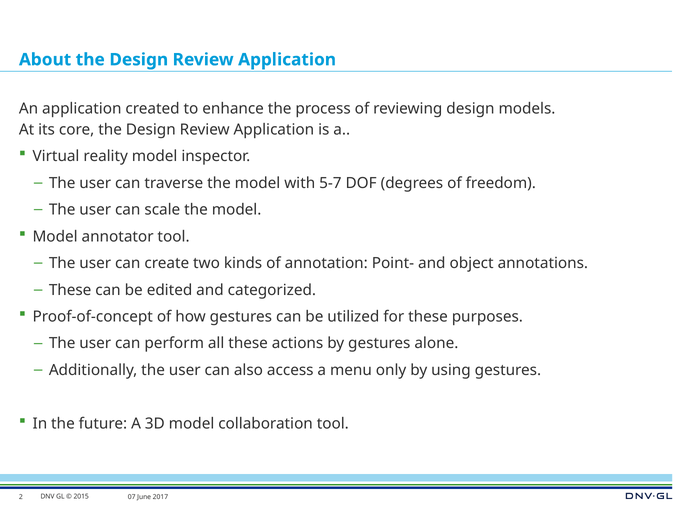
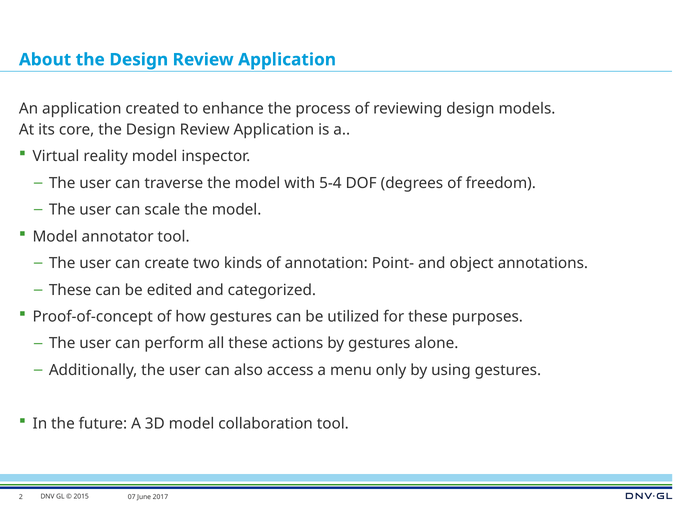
5-7: 5-7 -> 5-4
